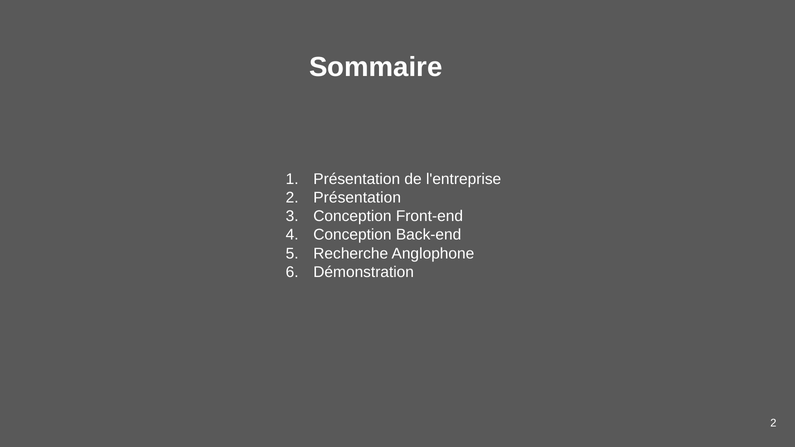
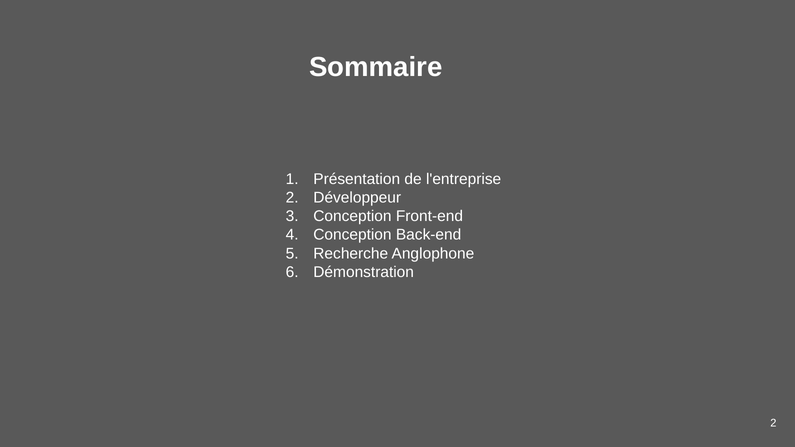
Présentation at (357, 198): Présentation -> Développeur
